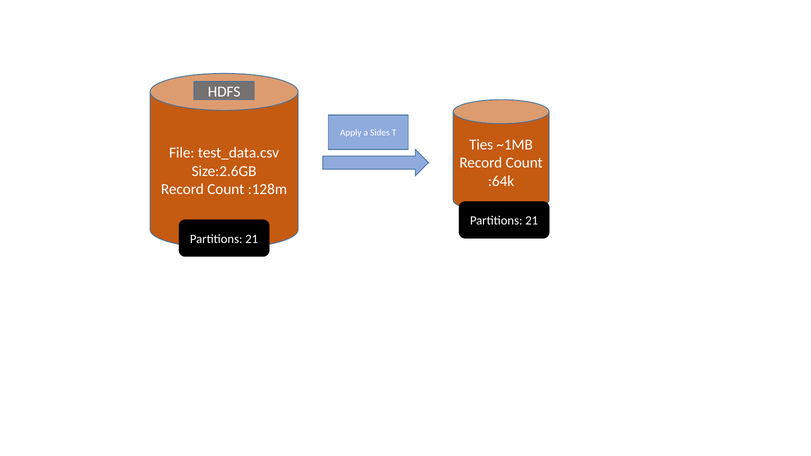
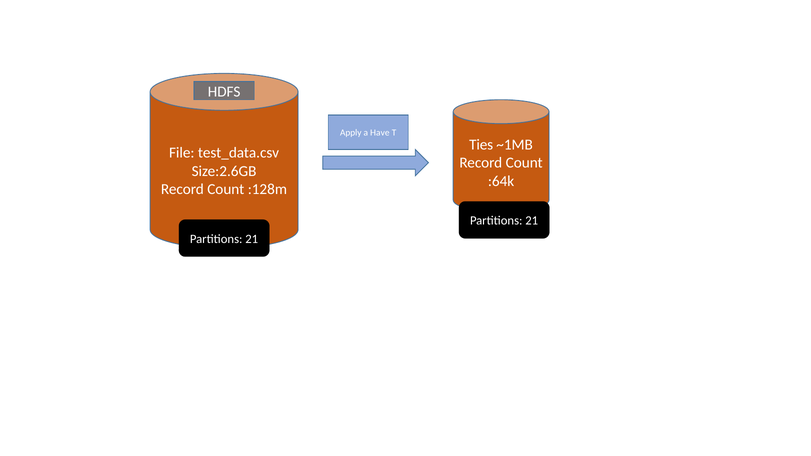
Sides: Sides -> Have
